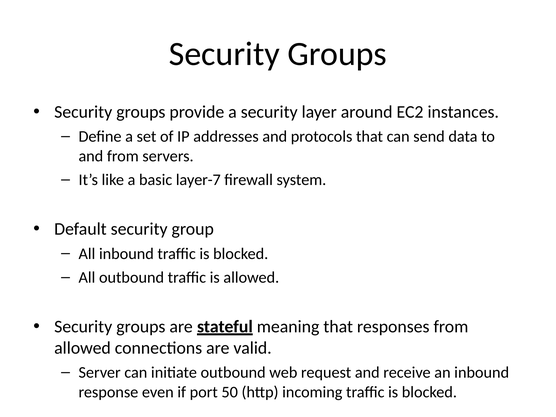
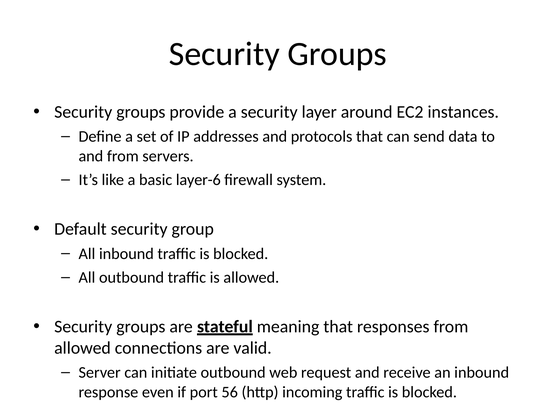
layer-7: layer-7 -> layer-6
50: 50 -> 56
